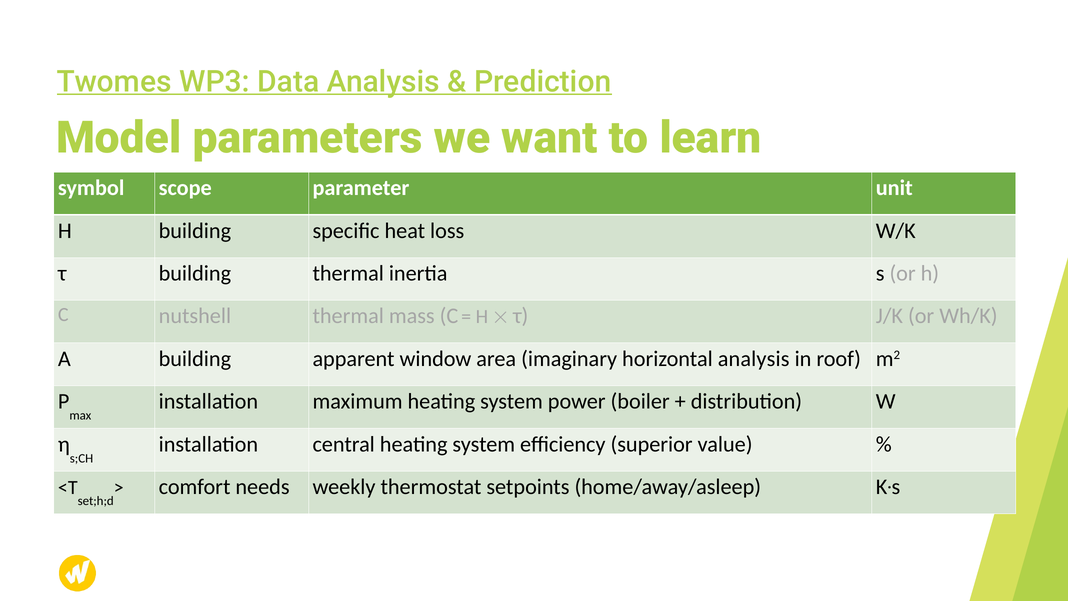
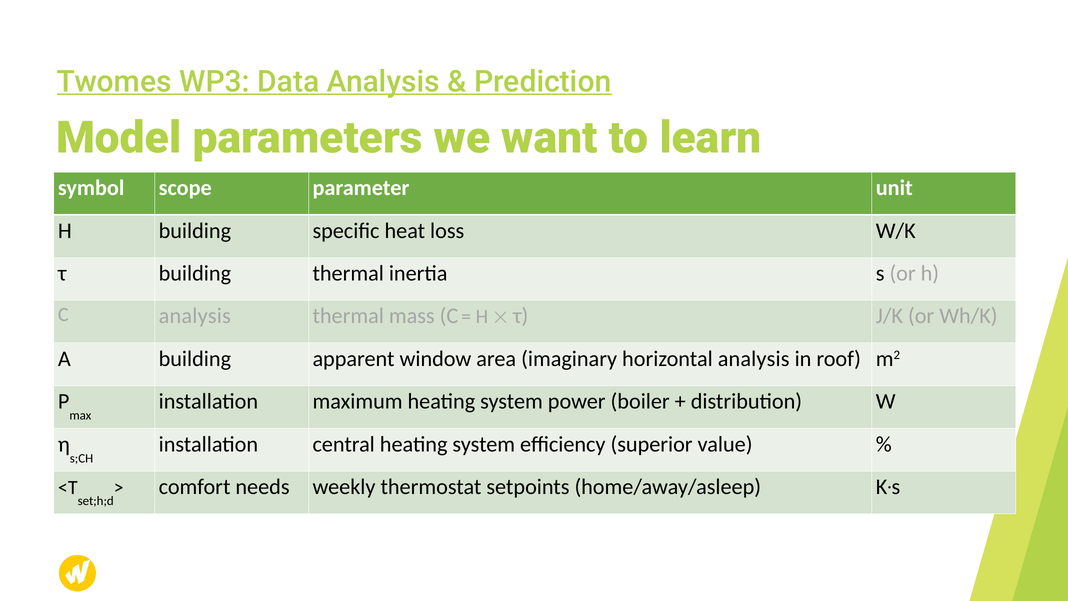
C nutshell: nutshell -> analysis
